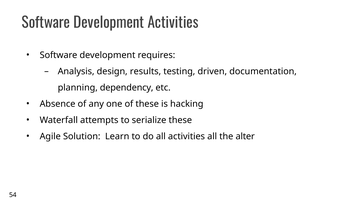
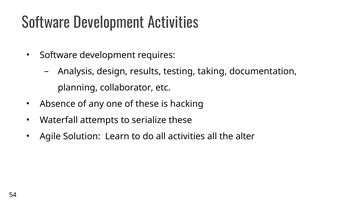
driven: driven -> taking
dependency: dependency -> collaborator
